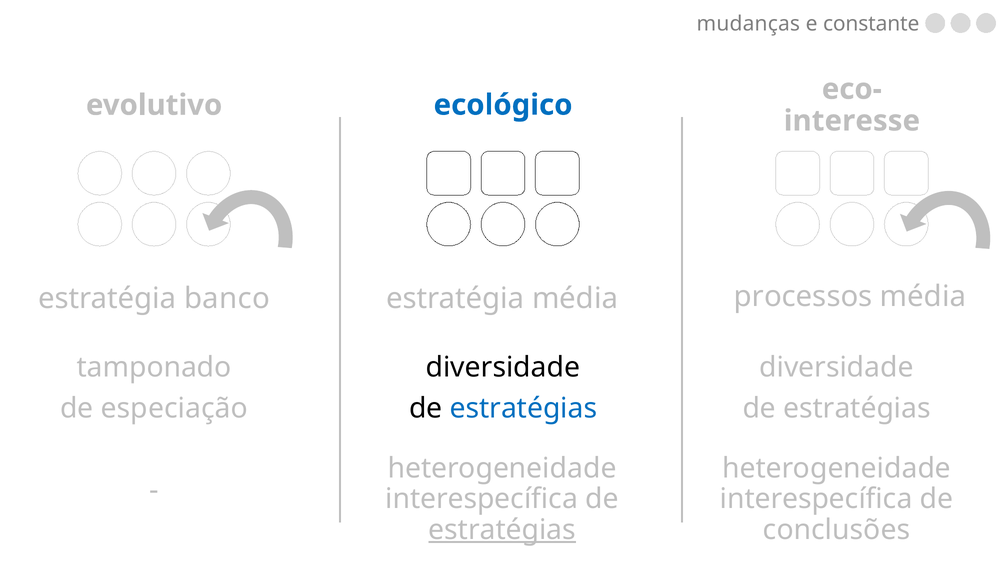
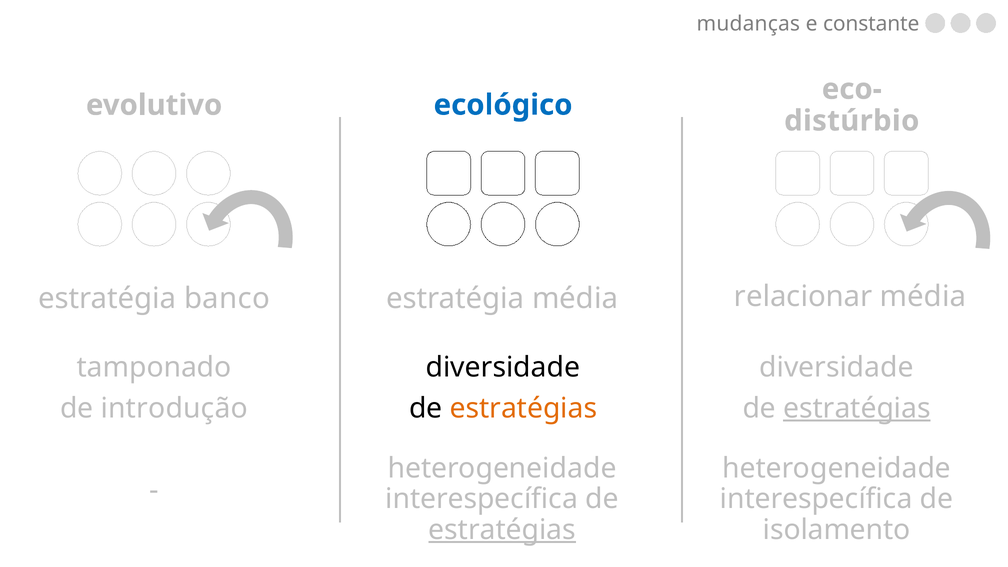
interesse: interesse -> distúrbio
processos: processos -> relacionar
especiação: especiação -> introdução
estratégias at (523, 408) colour: blue -> orange
estratégias at (857, 408) underline: none -> present
conclusões: conclusões -> isolamento
